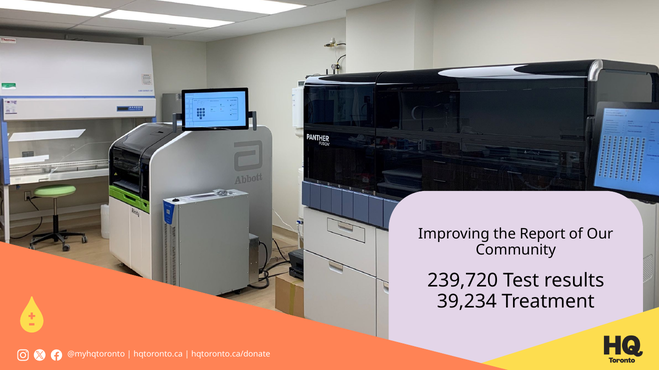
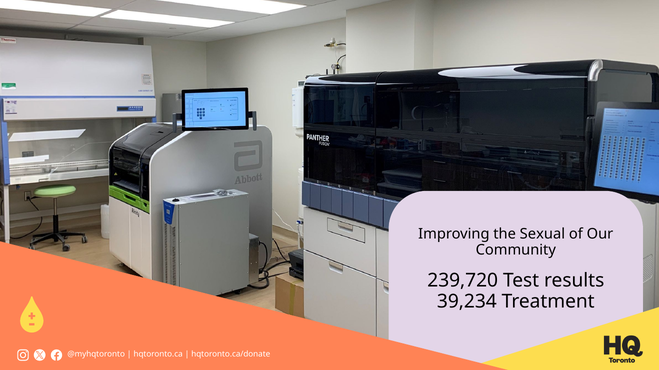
Report: Report -> Sexual
